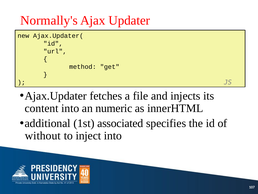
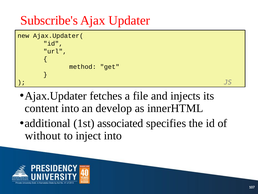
Normally's: Normally's -> Subscribe's
numeric: numeric -> develop
